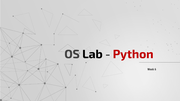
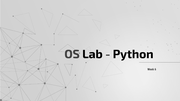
Python colour: red -> black
